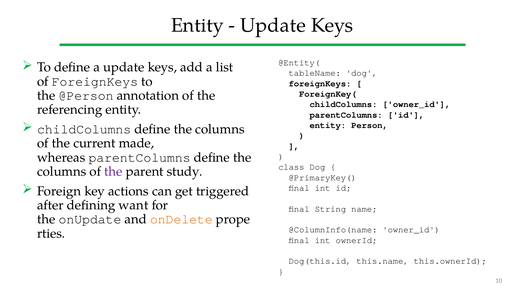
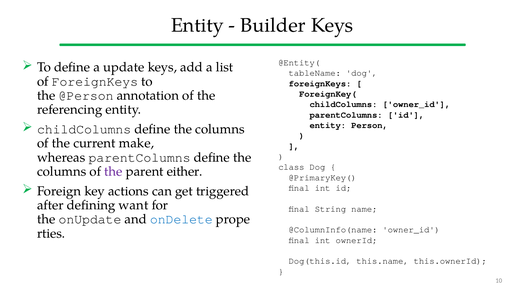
Update at (273, 25): Update -> Builder
made: made -> make
study: study -> either
onDelete colour: orange -> blue
